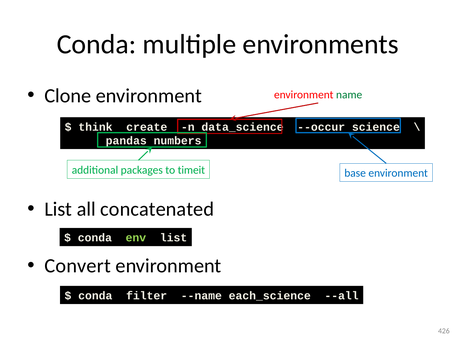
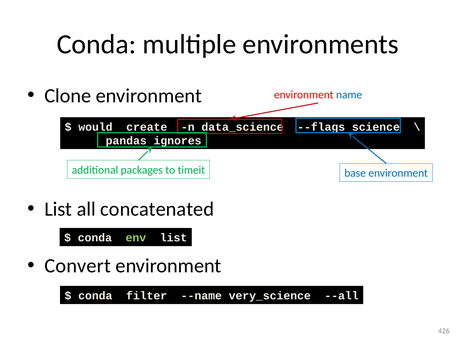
name colour: green -> blue
think: think -> would
--occur: --occur -> --flags
numbers: numbers -> ignores
each_science: each_science -> very_science
